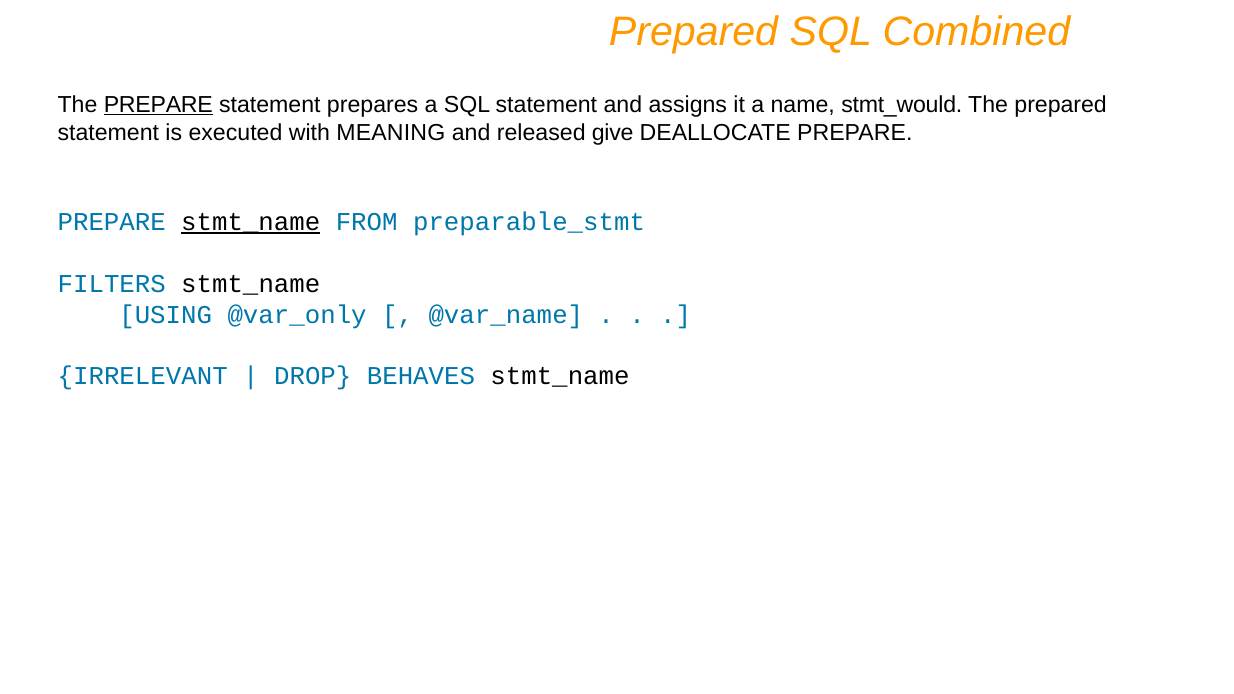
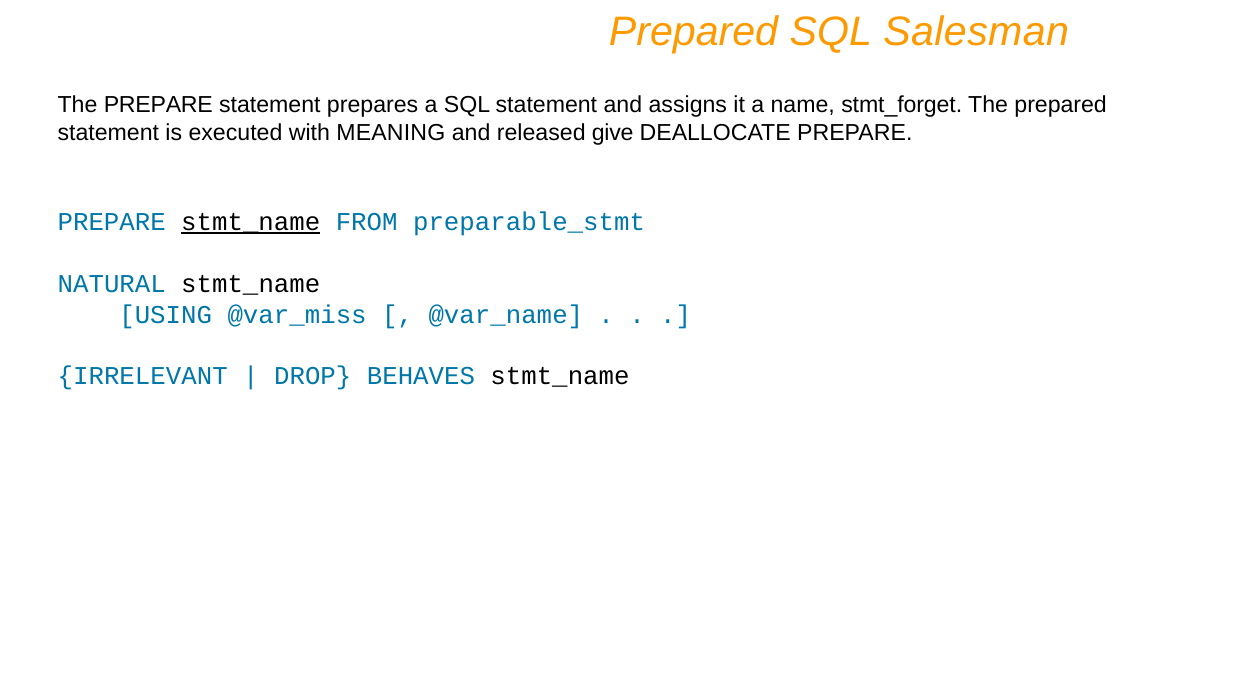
Combined: Combined -> Salesman
PREPARE at (158, 105) underline: present -> none
stmt_would: stmt_would -> stmt_forget
FILTERS: FILTERS -> NATURAL
@var_only: @var_only -> @var_miss
